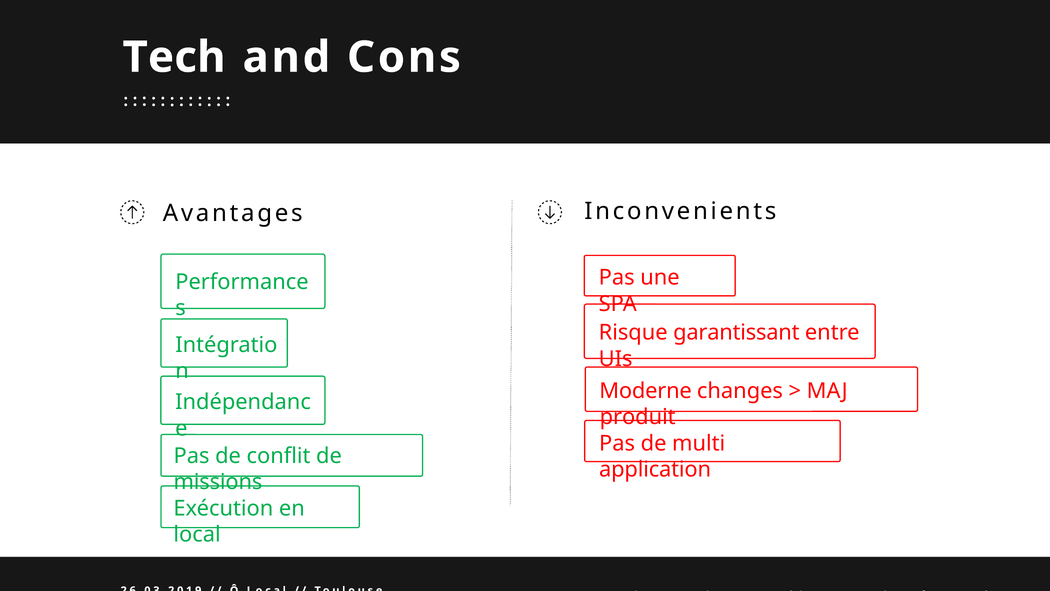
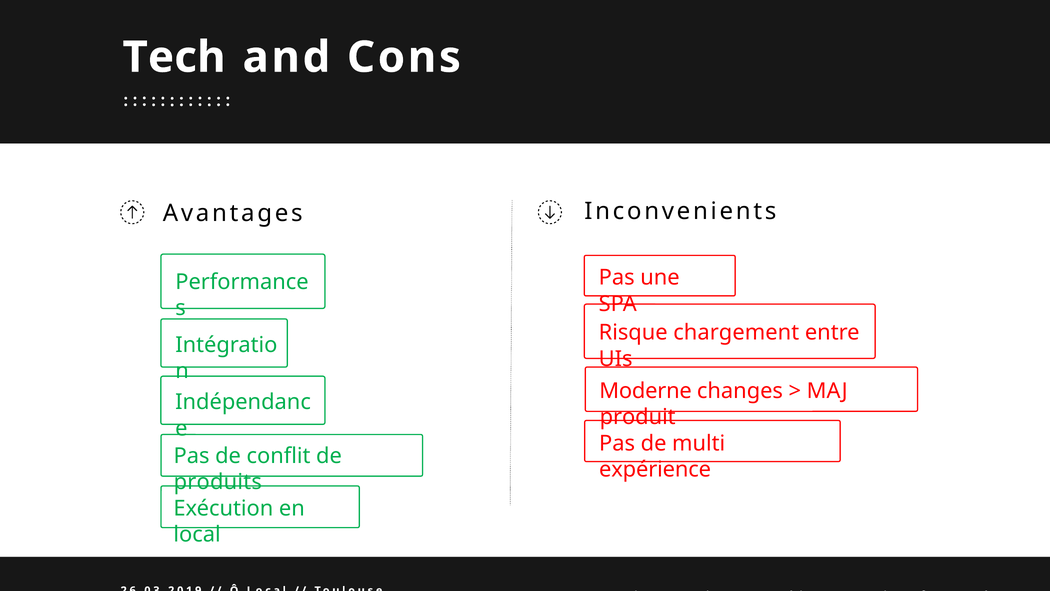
garantissant: garantissant -> chargement
application: application -> expérience
missions: missions -> produits
